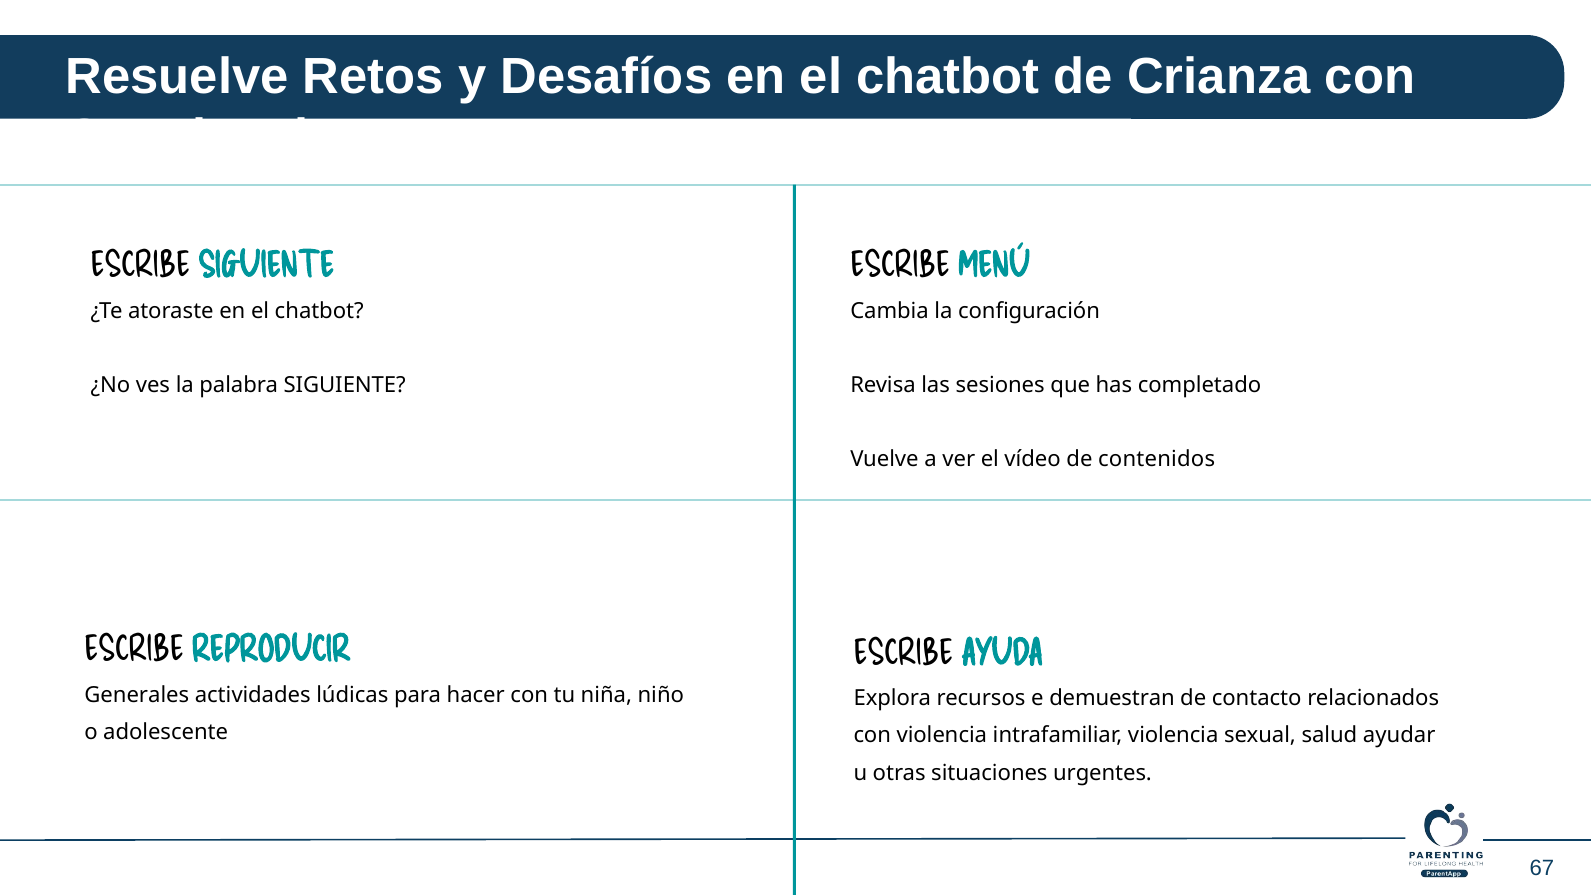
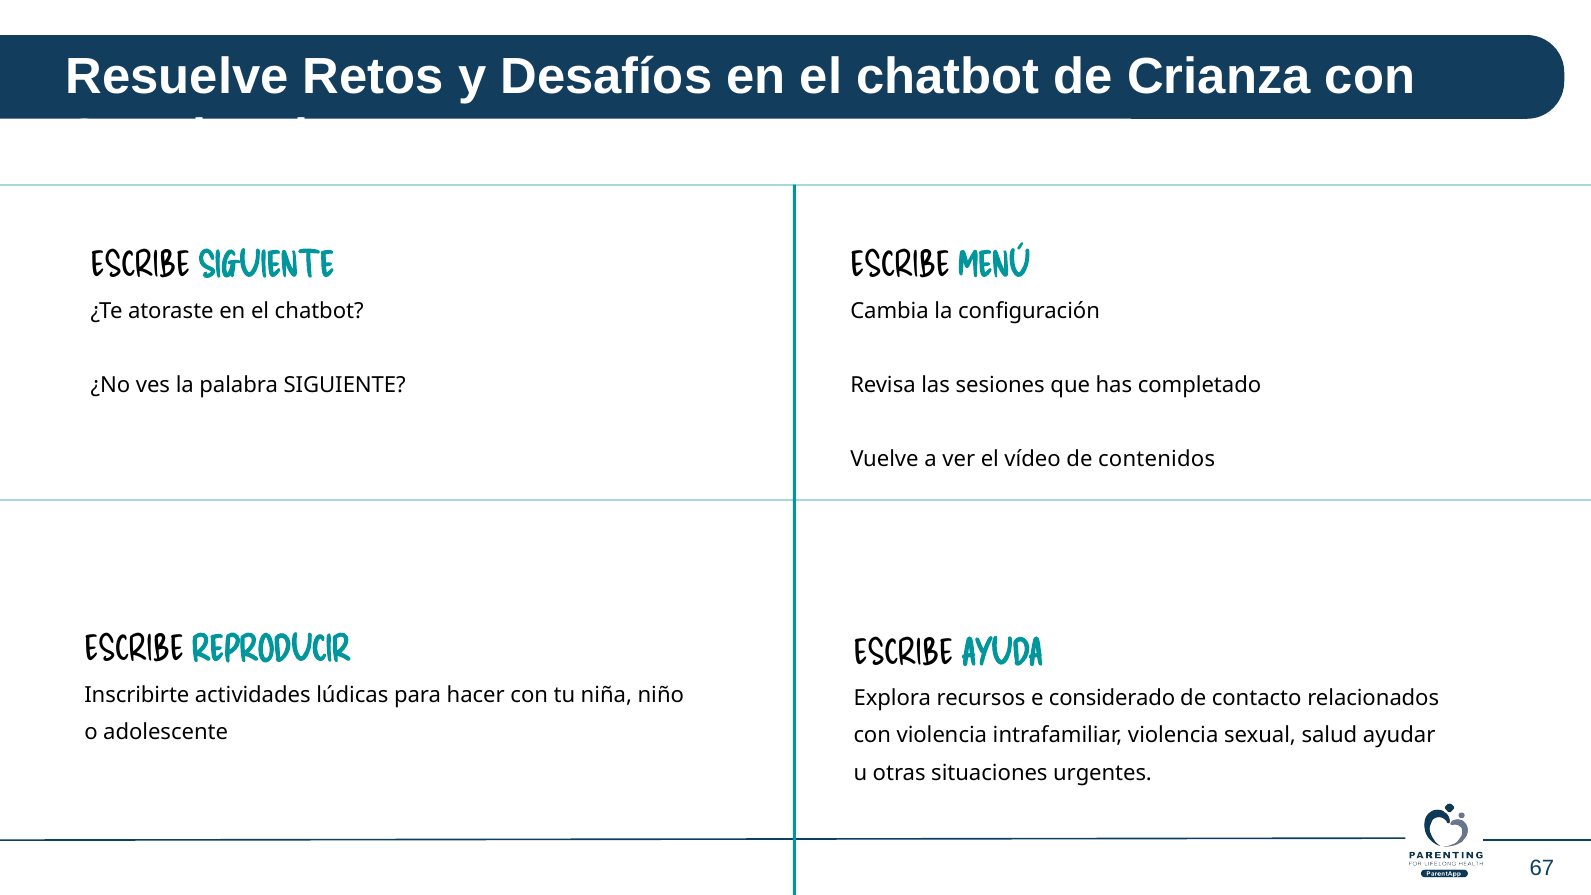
Generales: Generales -> Inscribirte
demuestran: demuestran -> considerado
